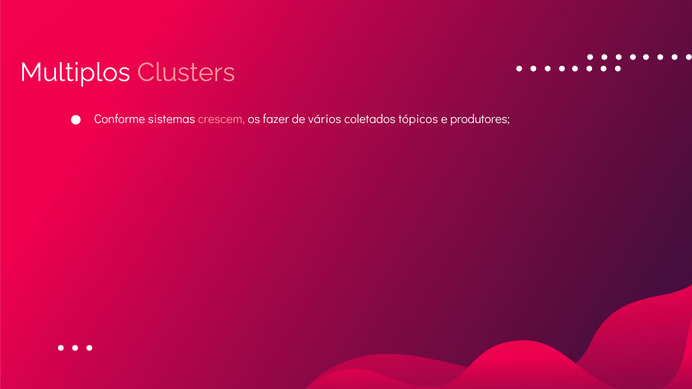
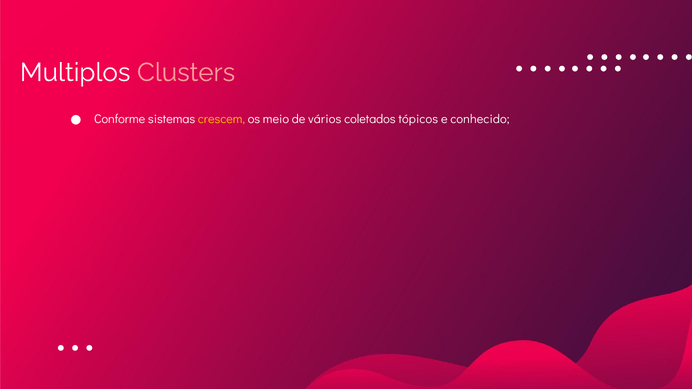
crescem colour: pink -> yellow
fazer: fazer -> meio
produtores: produtores -> conhecido
